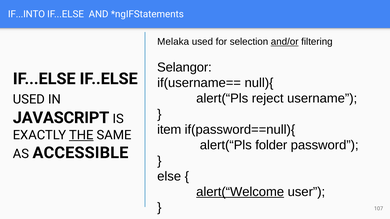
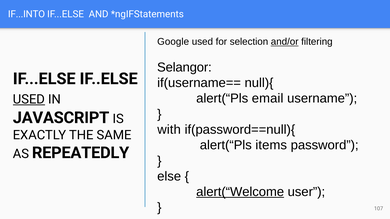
Melaka: Melaka -> Google
reject: reject -> email
USED at (29, 99) underline: none -> present
item: item -> with
THE underline: present -> none
folder: folder -> items
ACCESSIBLE: ACCESSIBLE -> REPEATEDLY
